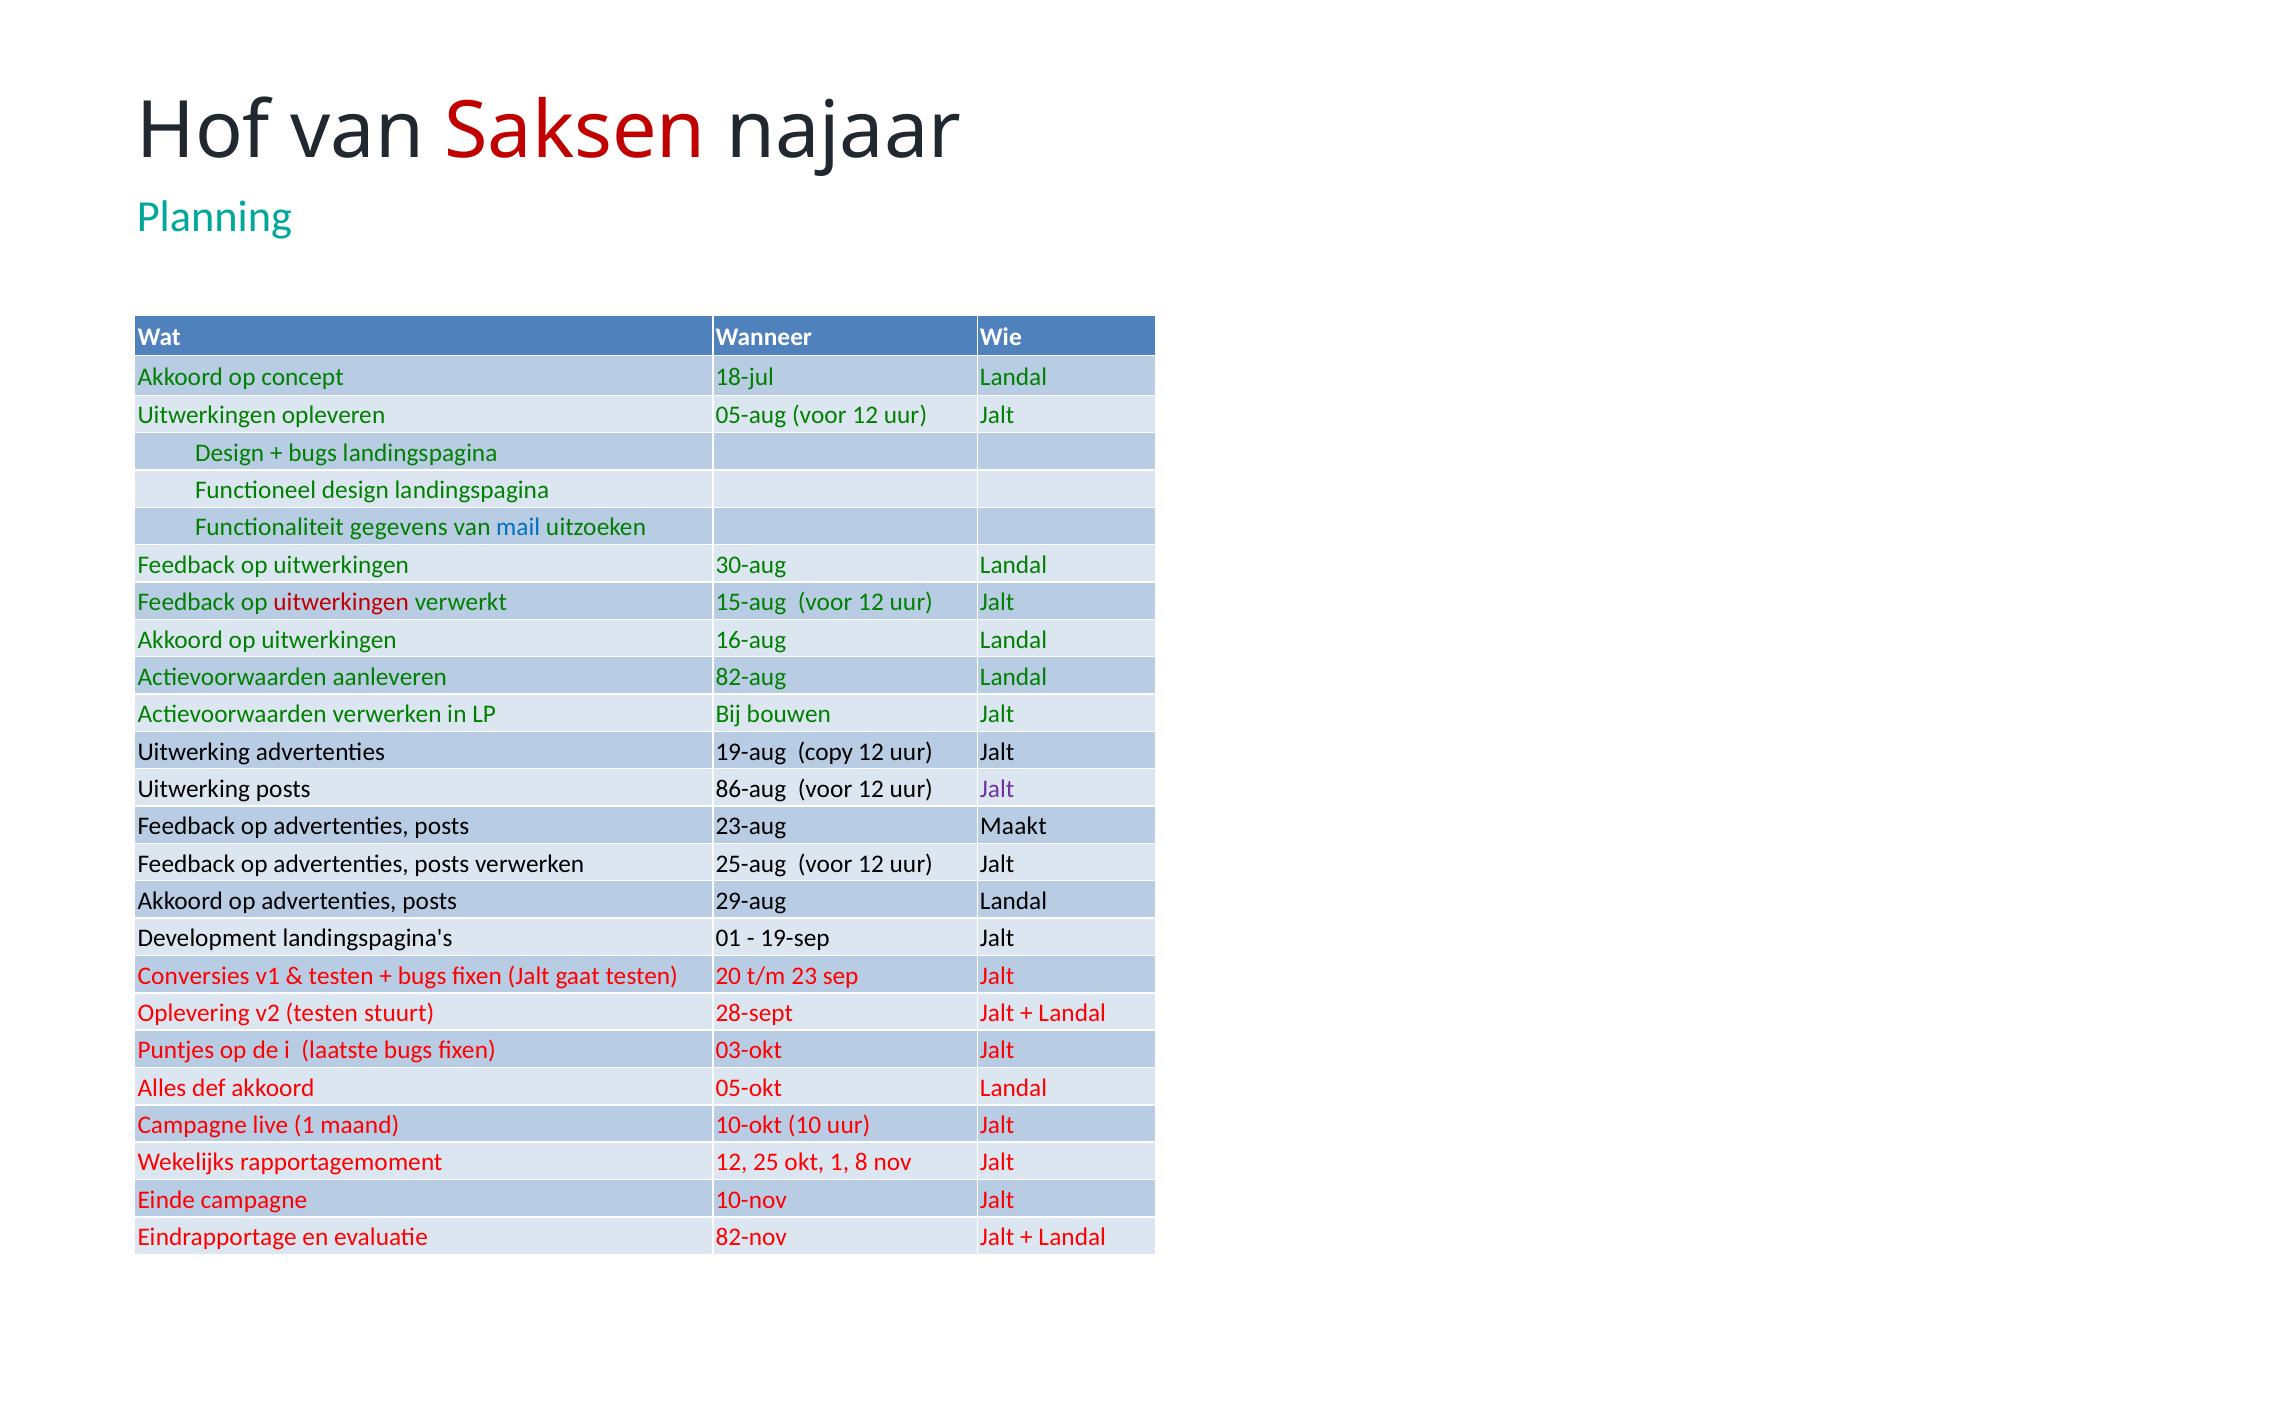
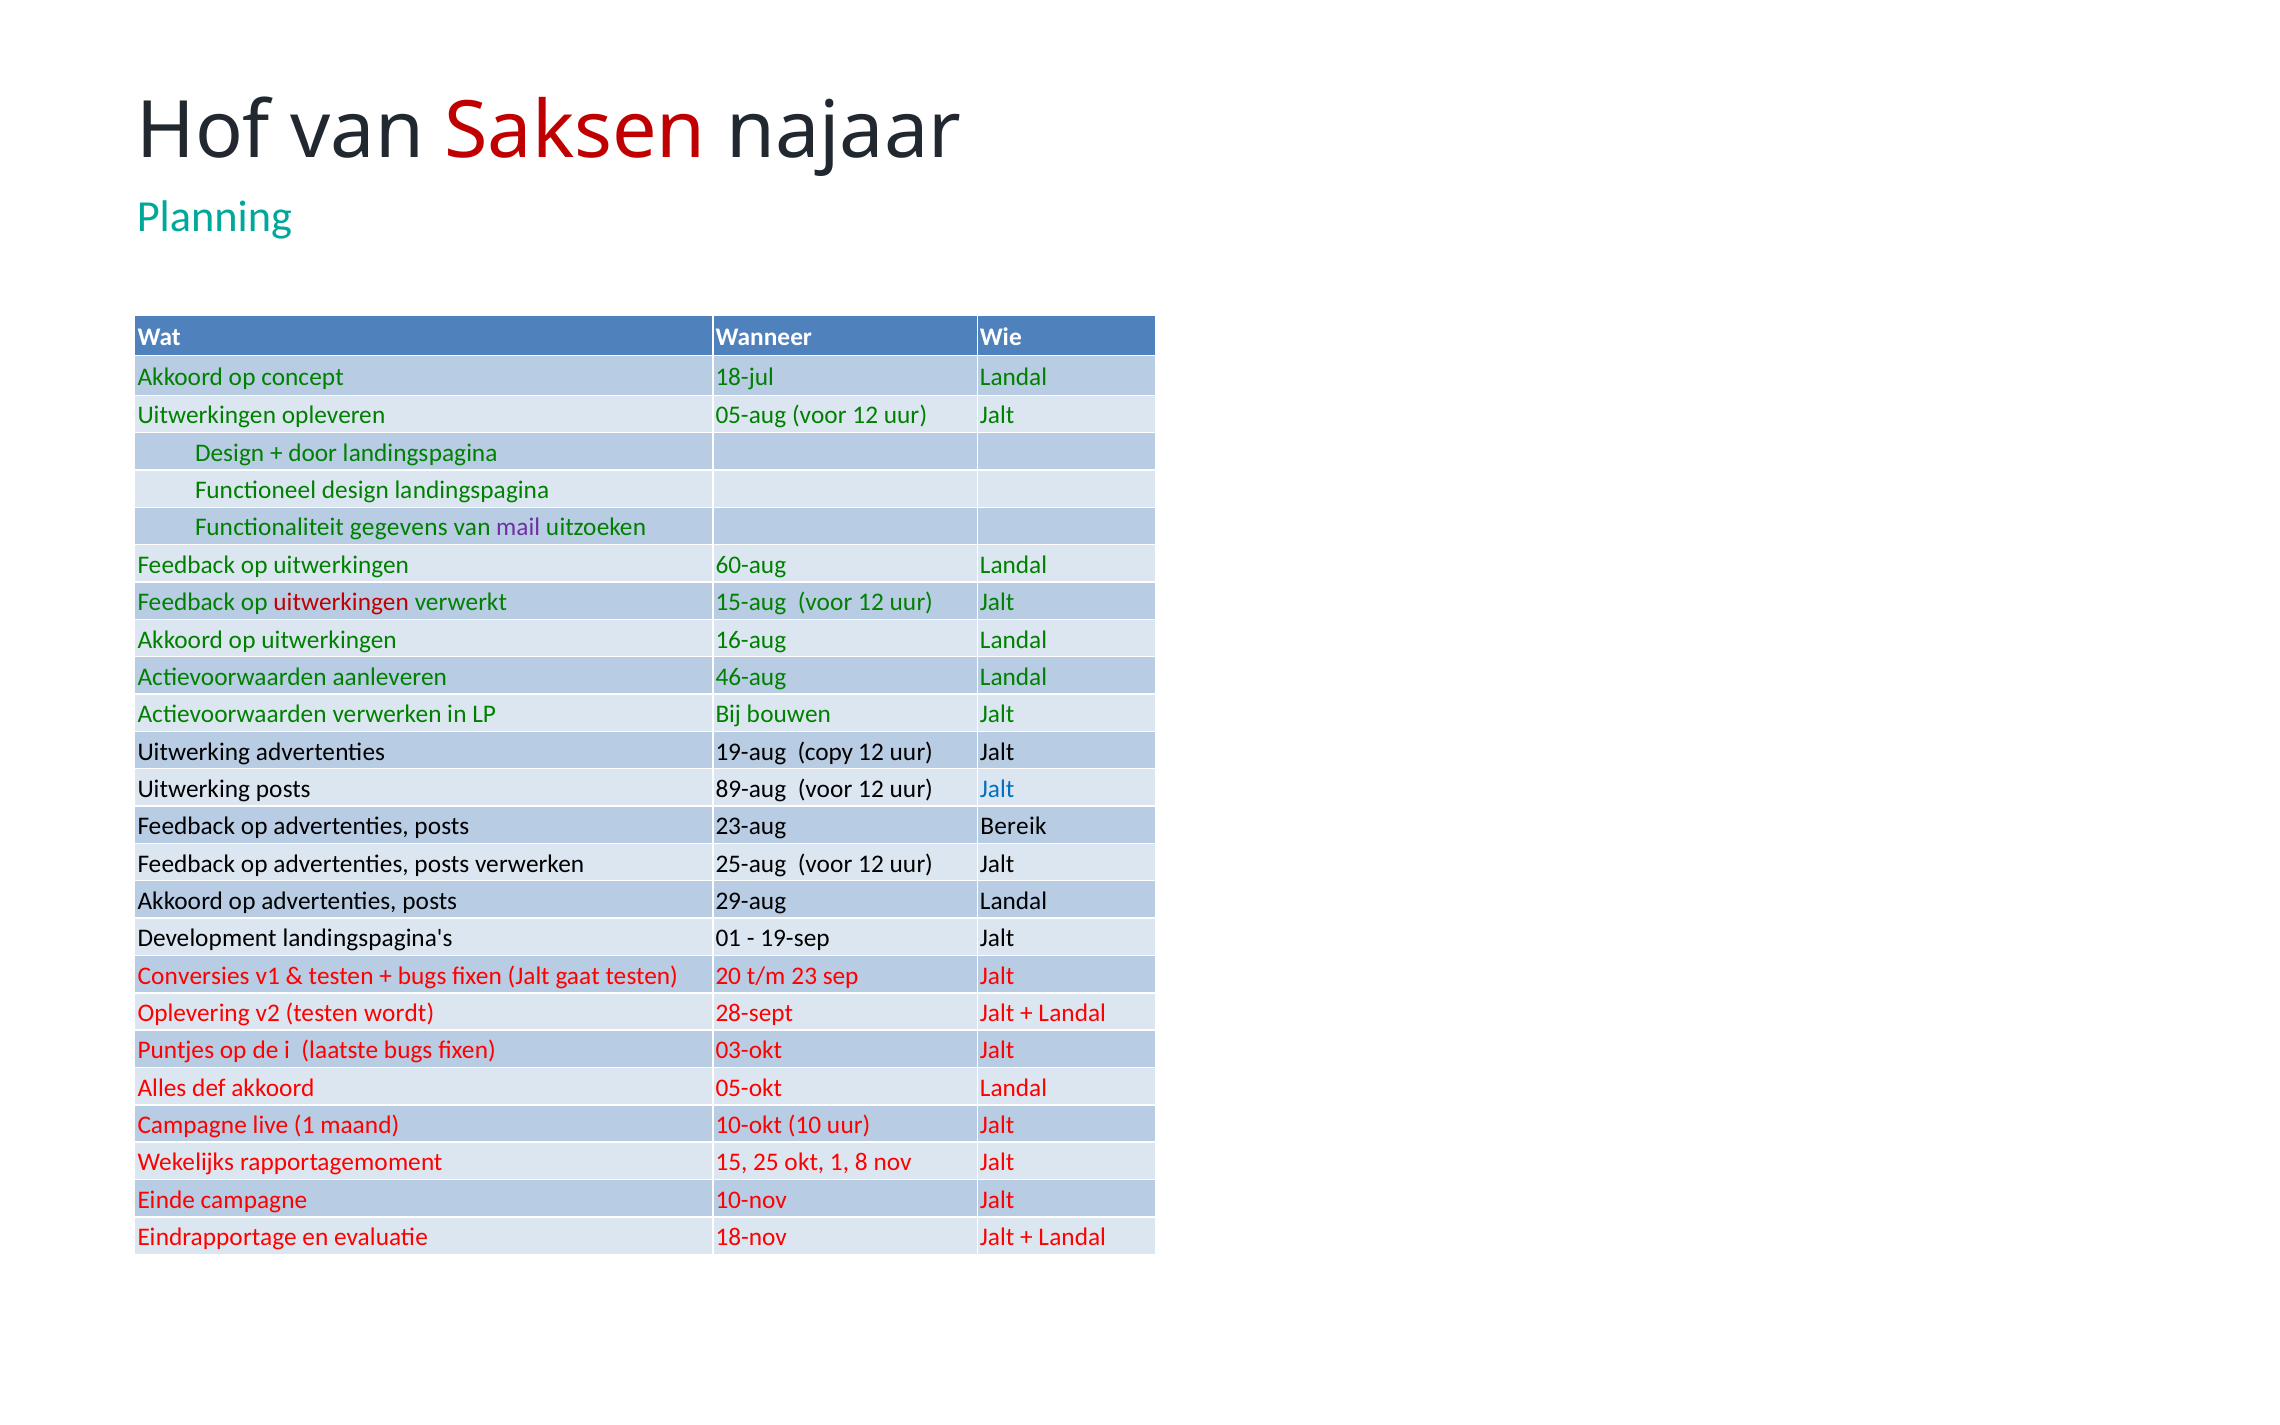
bugs at (313, 453): bugs -> door
mail colour: blue -> purple
30-aug: 30-aug -> 60-aug
82-aug: 82-aug -> 46-aug
86-aug: 86-aug -> 89-aug
Jalt at (997, 789) colour: purple -> blue
Maakt: Maakt -> Bereik
stuurt: stuurt -> wordt
rapportagemoment 12: 12 -> 15
82-nov: 82-nov -> 18-nov
